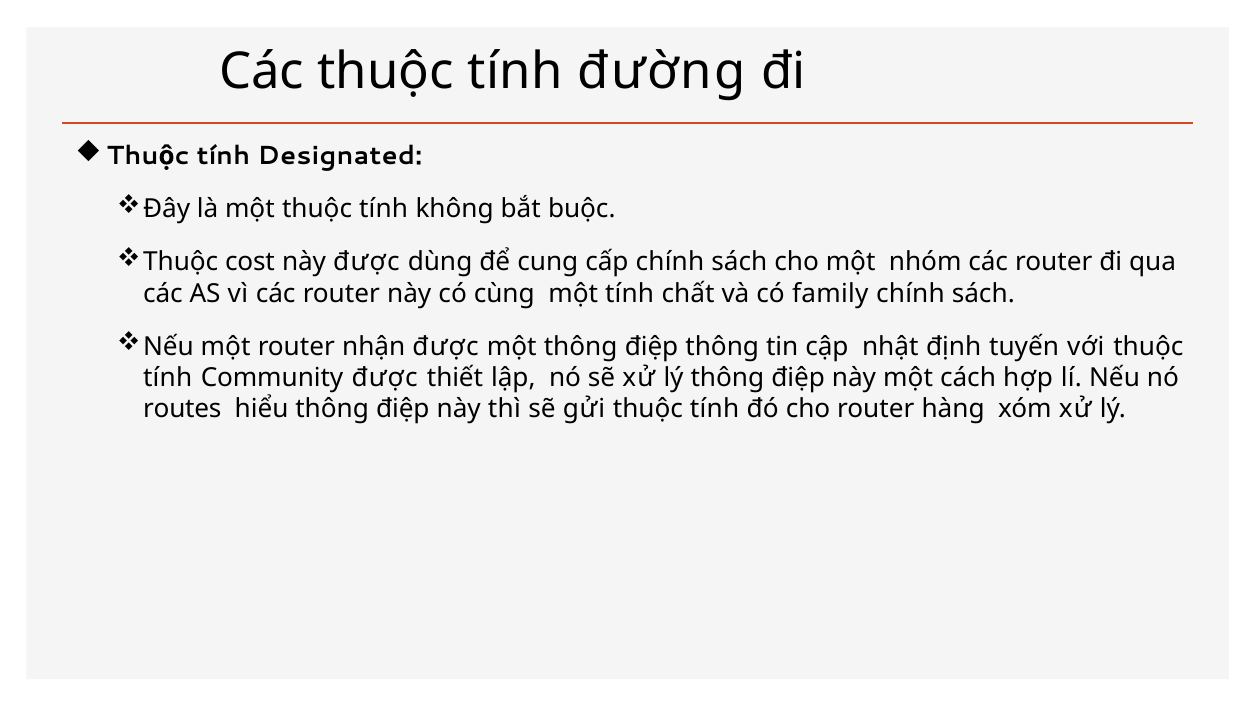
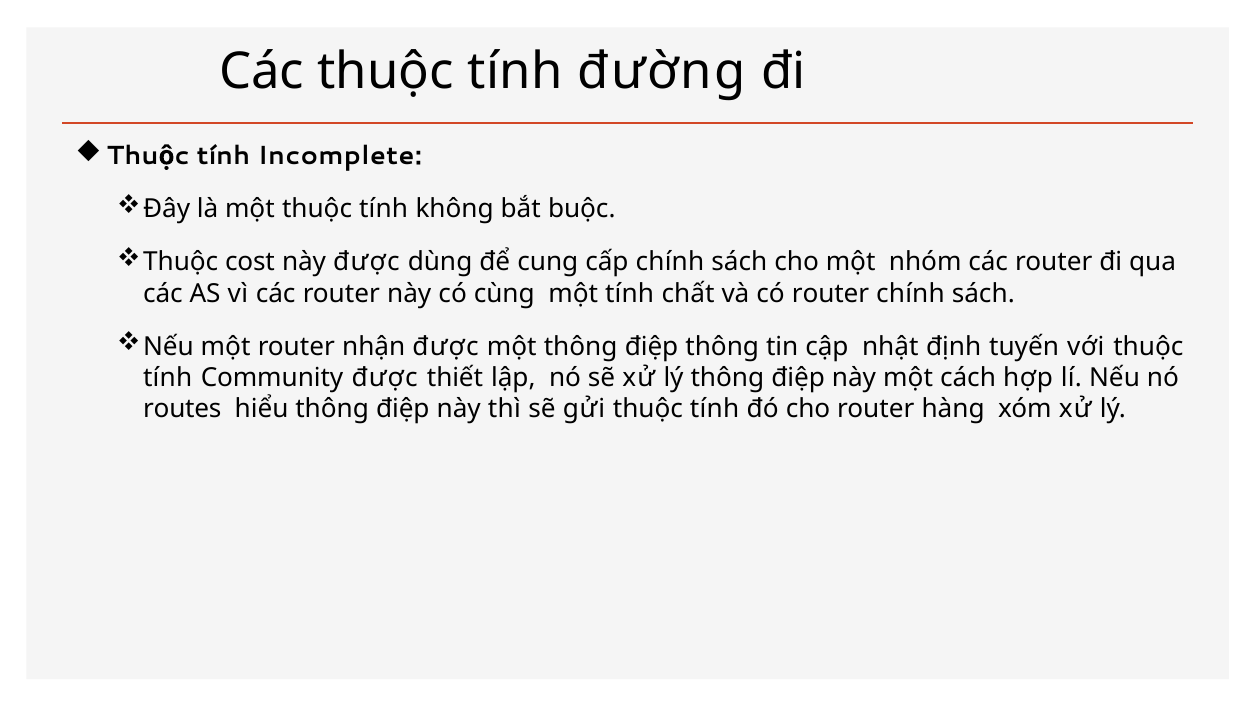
Designated: Designated -> Incomplete
có family: family -> router
